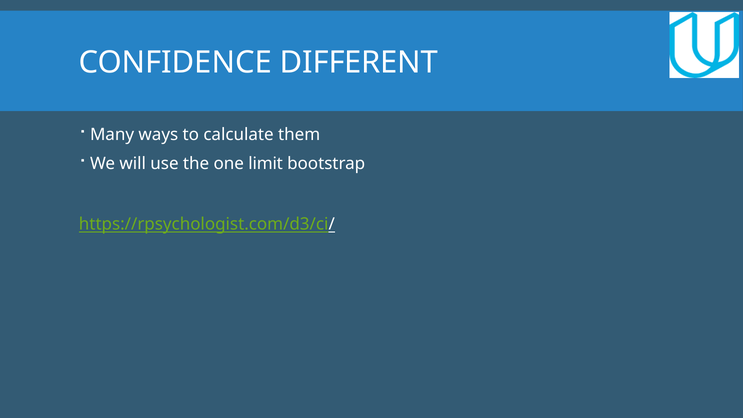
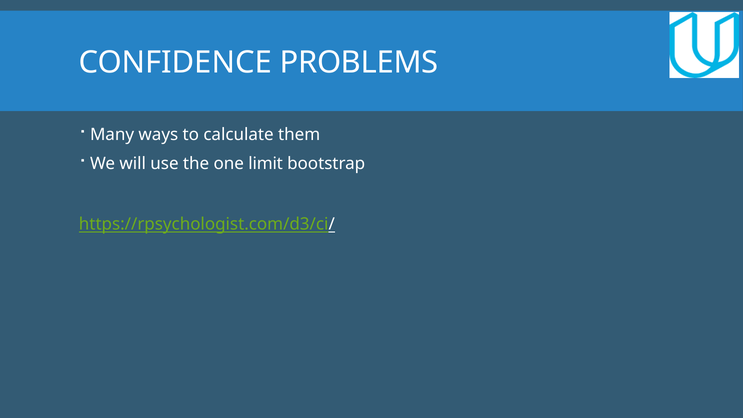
DIFFERENT: DIFFERENT -> PROBLEMS
